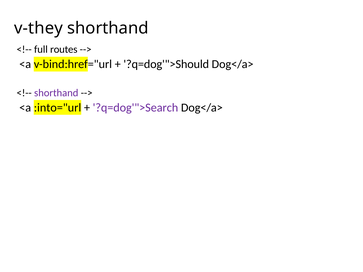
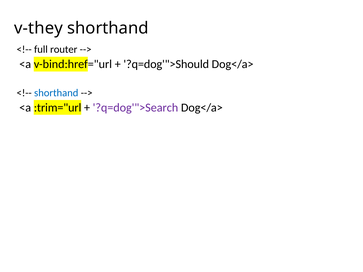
routes: routes -> router
shorthand at (56, 93) colour: purple -> blue
:into="url: :into="url -> :trim="url
